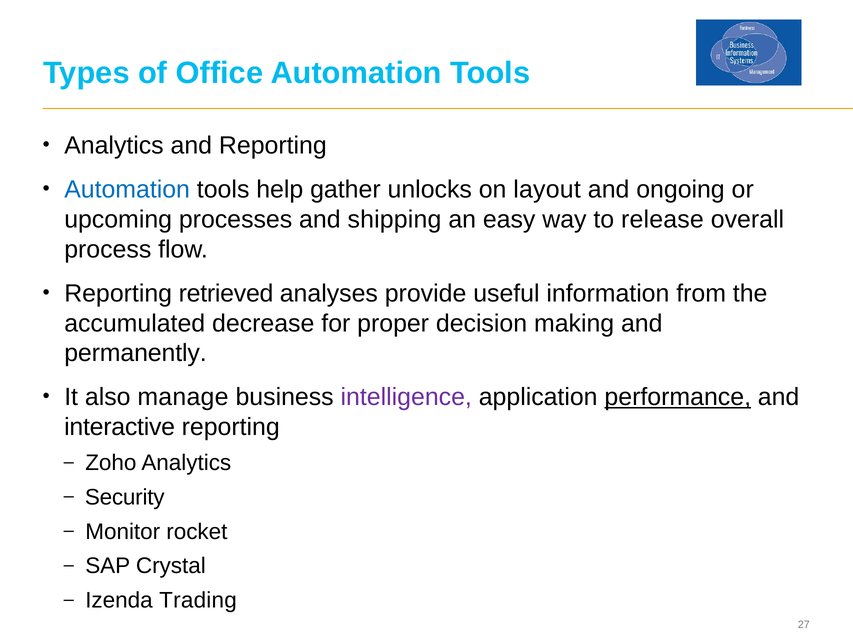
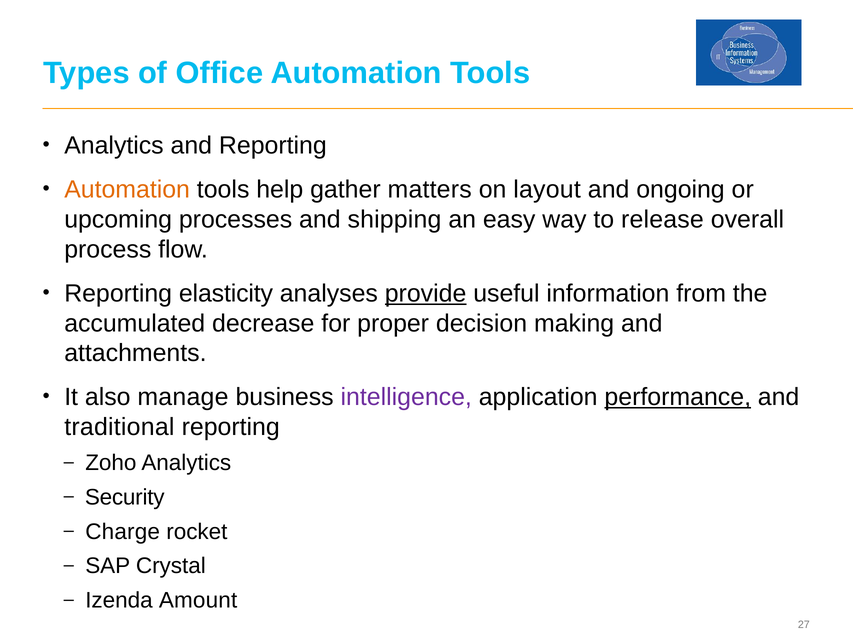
Automation at (127, 190) colour: blue -> orange
unlocks: unlocks -> matters
retrieved: retrieved -> elasticity
provide underline: none -> present
permanently: permanently -> attachments
interactive: interactive -> traditional
Monitor: Monitor -> Charge
Trading: Trading -> Amount
